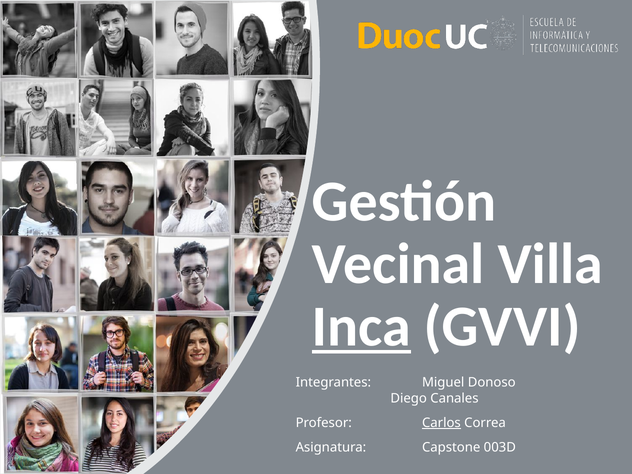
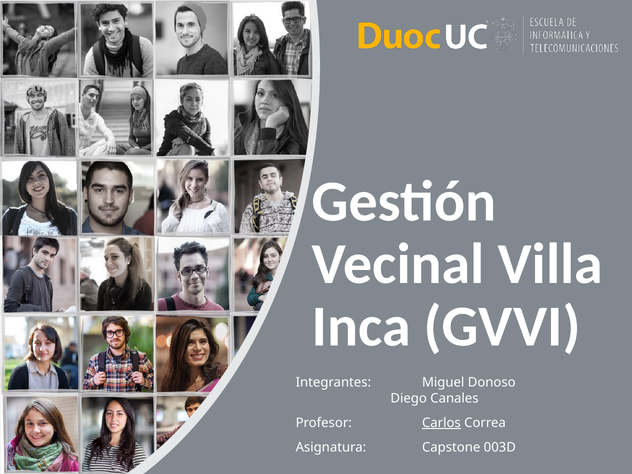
Inca underline: present -> none
